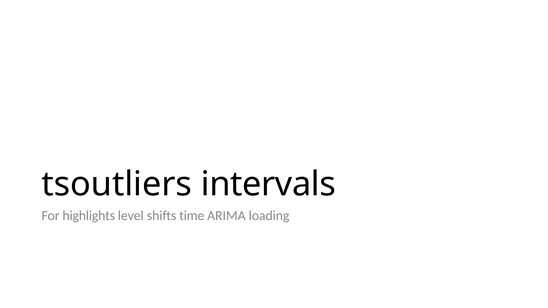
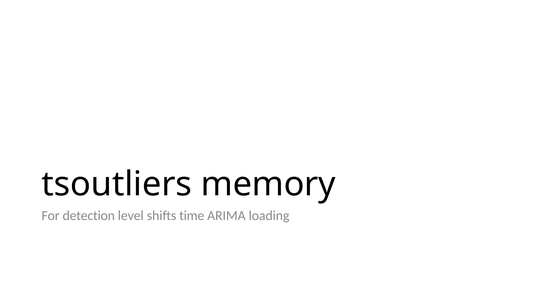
intervals: intervals -> memory
highlights: highlights -> detection
